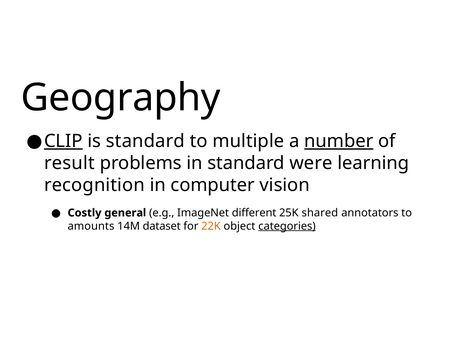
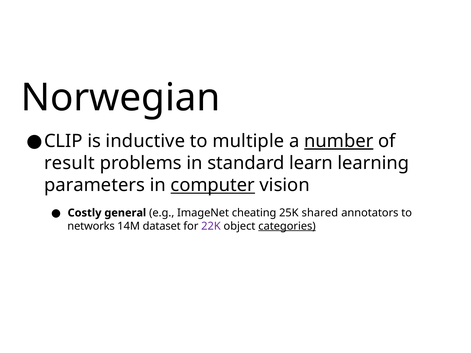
Geography: Geography -> Norwegian
CLIP underline: present -> none
is standard: standard -> inductive
were: were -> learn
recognition: recognition -> parameters
computer underline: none -> present
different: different -> cheating
amounts: amounts -> networks
22K colour: orange -> purple
